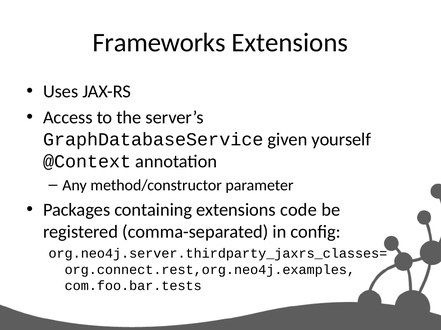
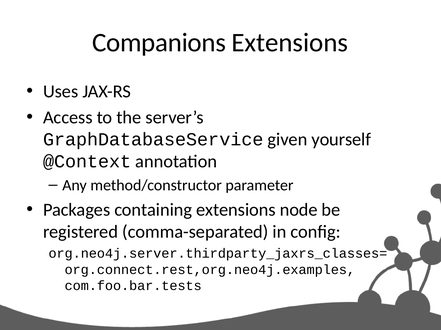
Frameworks: Frameworks -> Companions
code: code -> node
